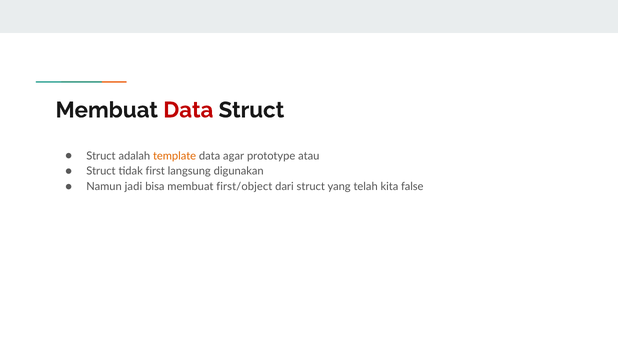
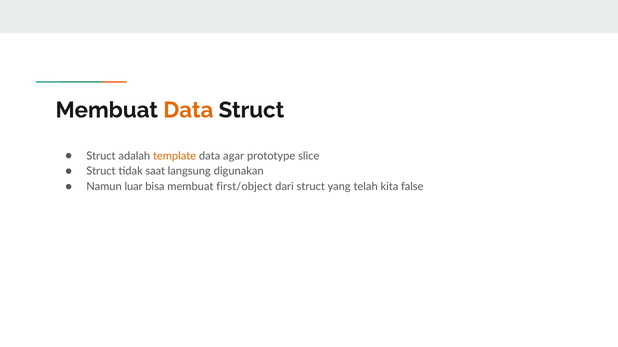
Data at (188, 110) colour: red -> orange
atau: atau -> slice
first: first -> saat
jadi: jadi -> luar
